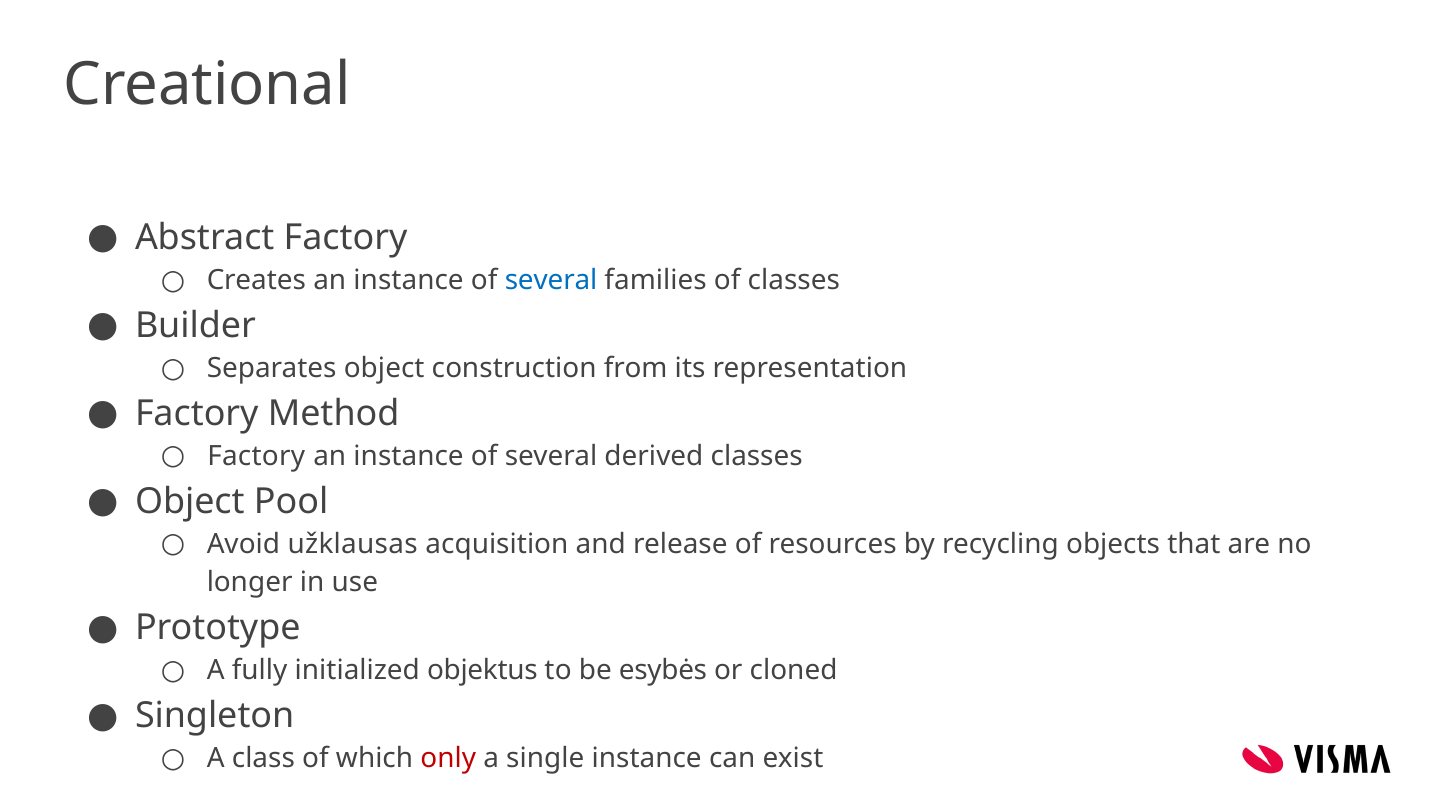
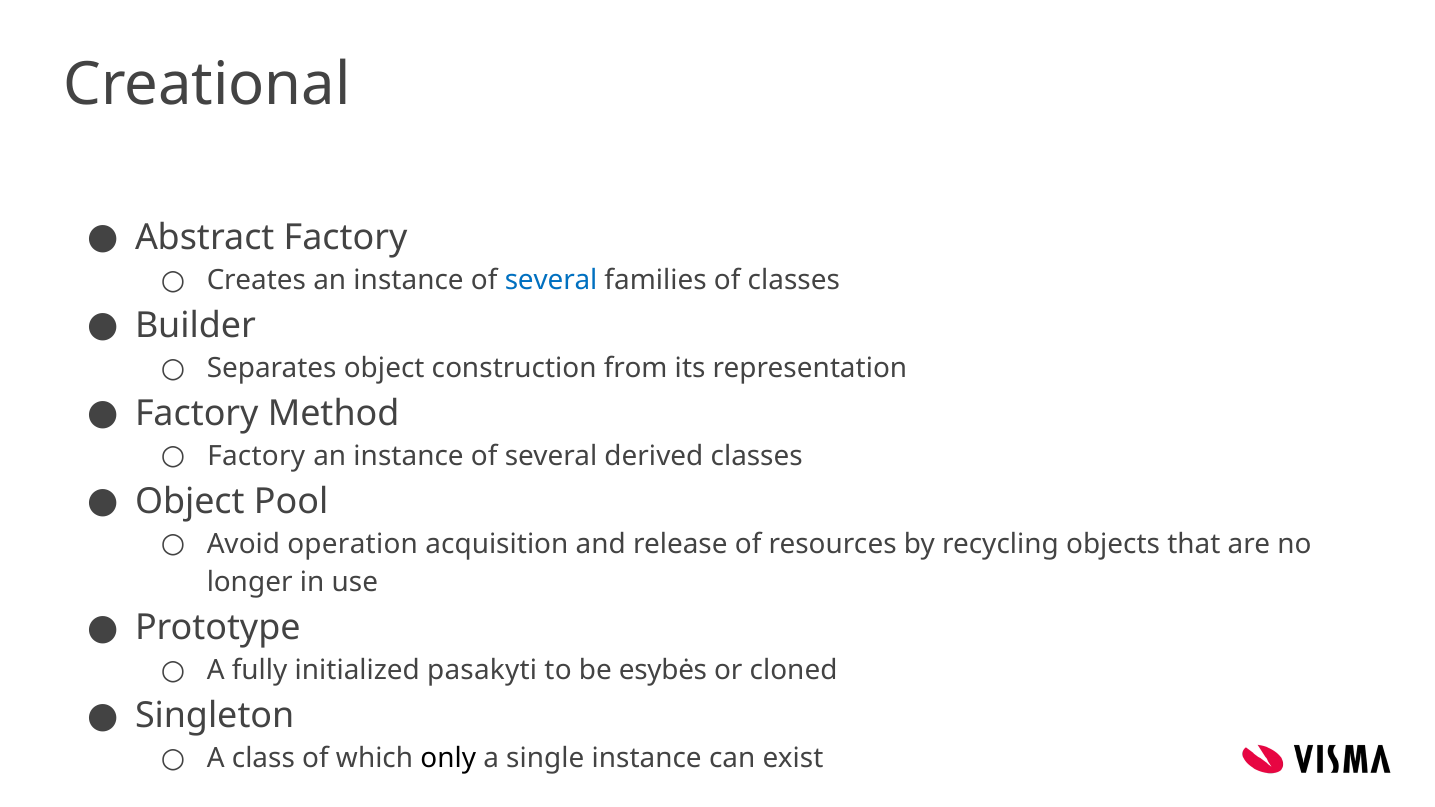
užklausas: užklausas -> operation
objektus: objektus -> pasakyti
only colour: red -> black
